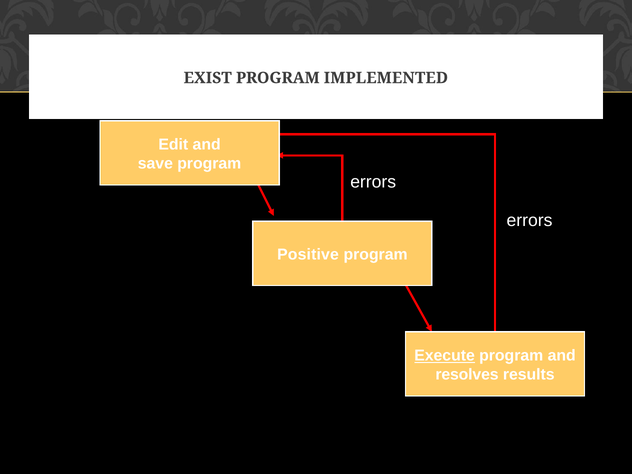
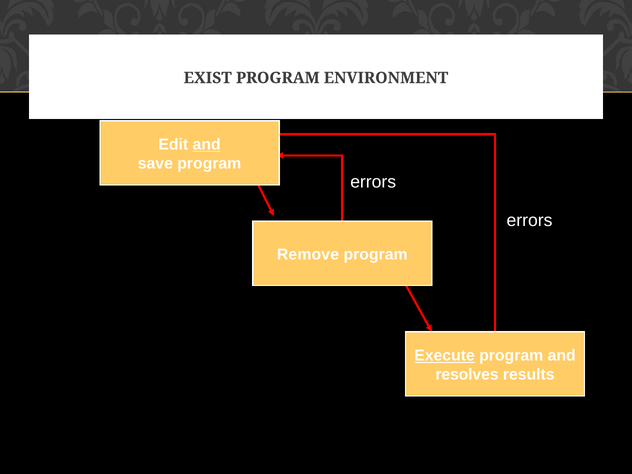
IMPLEMENTED: IMPLEMENTED -> ENVIRONMENT
and at (207, 144) underline: none -> present
Positive: Positive -> Remove
